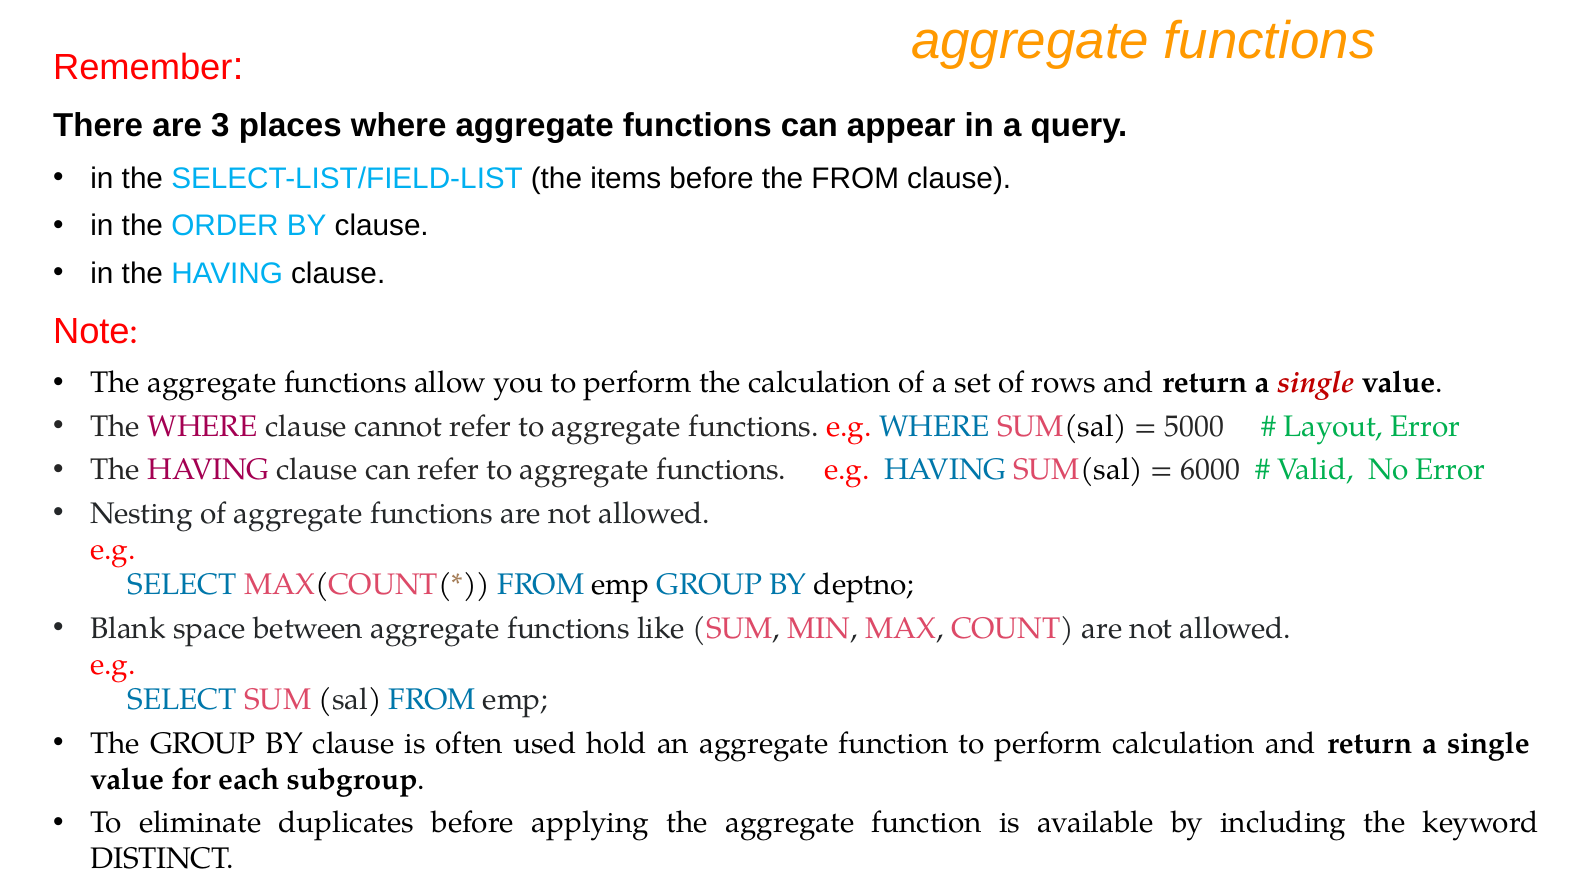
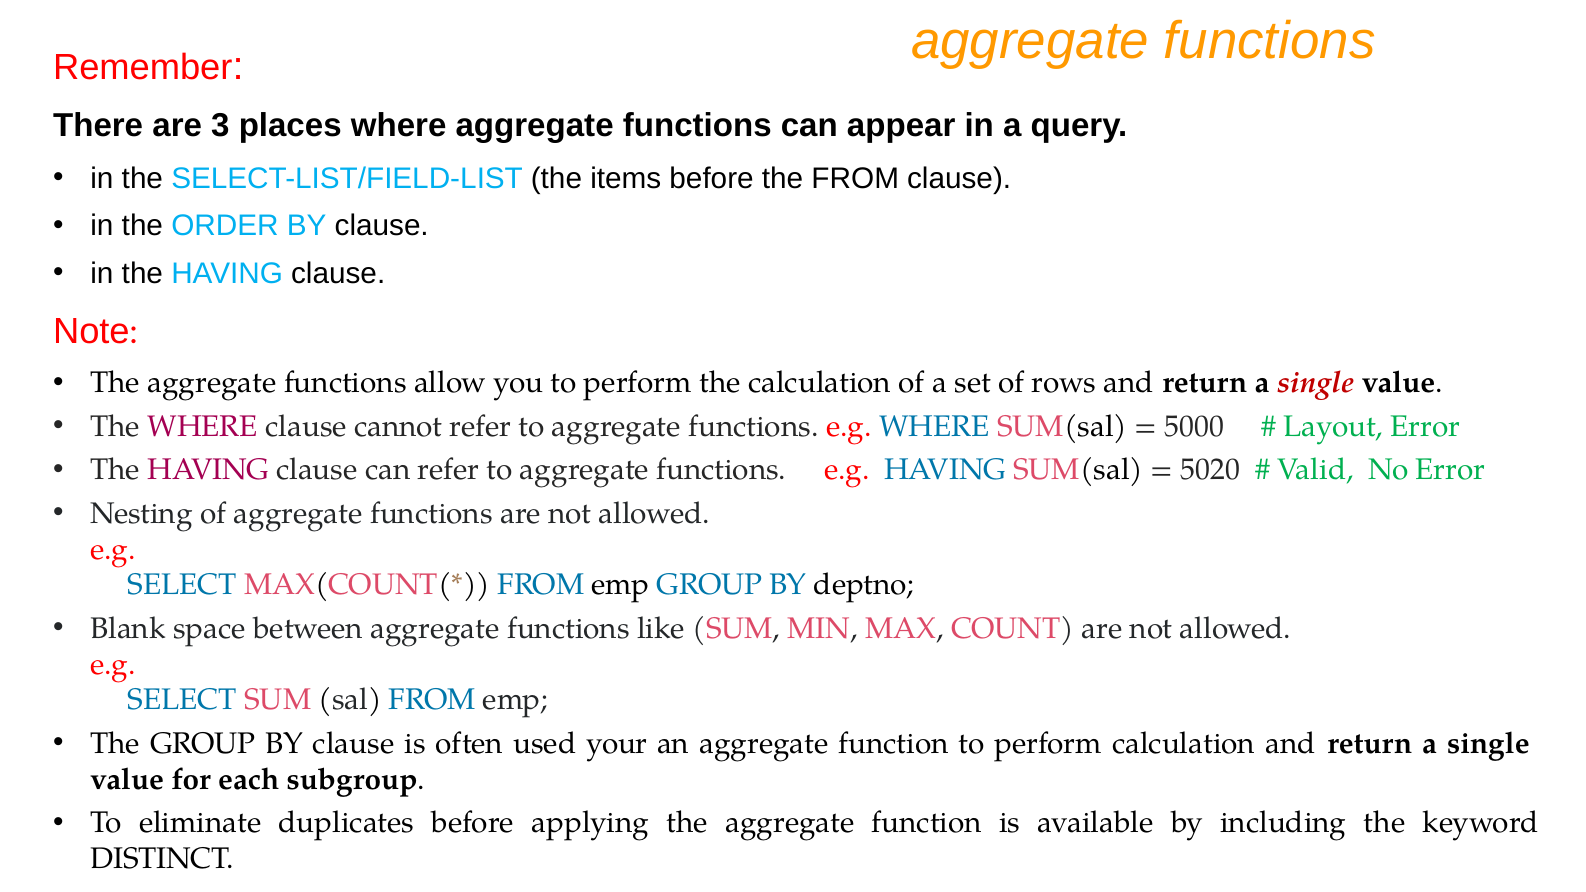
6000: 6000 -> 5020
hold: hold -> your
